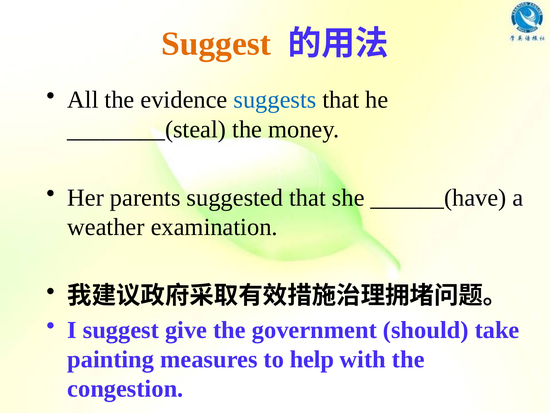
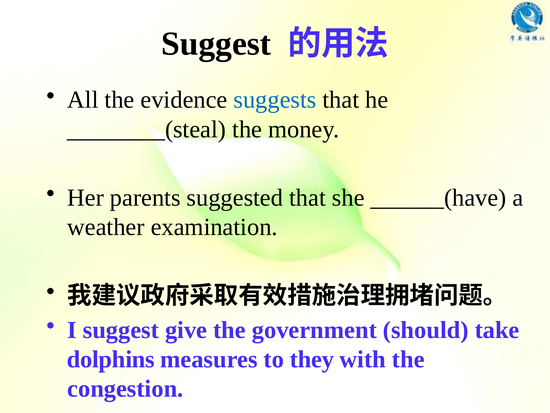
Suggest at (216, 44) colour: orange -> black
painting: painting -> dolphins
help: help -> they
